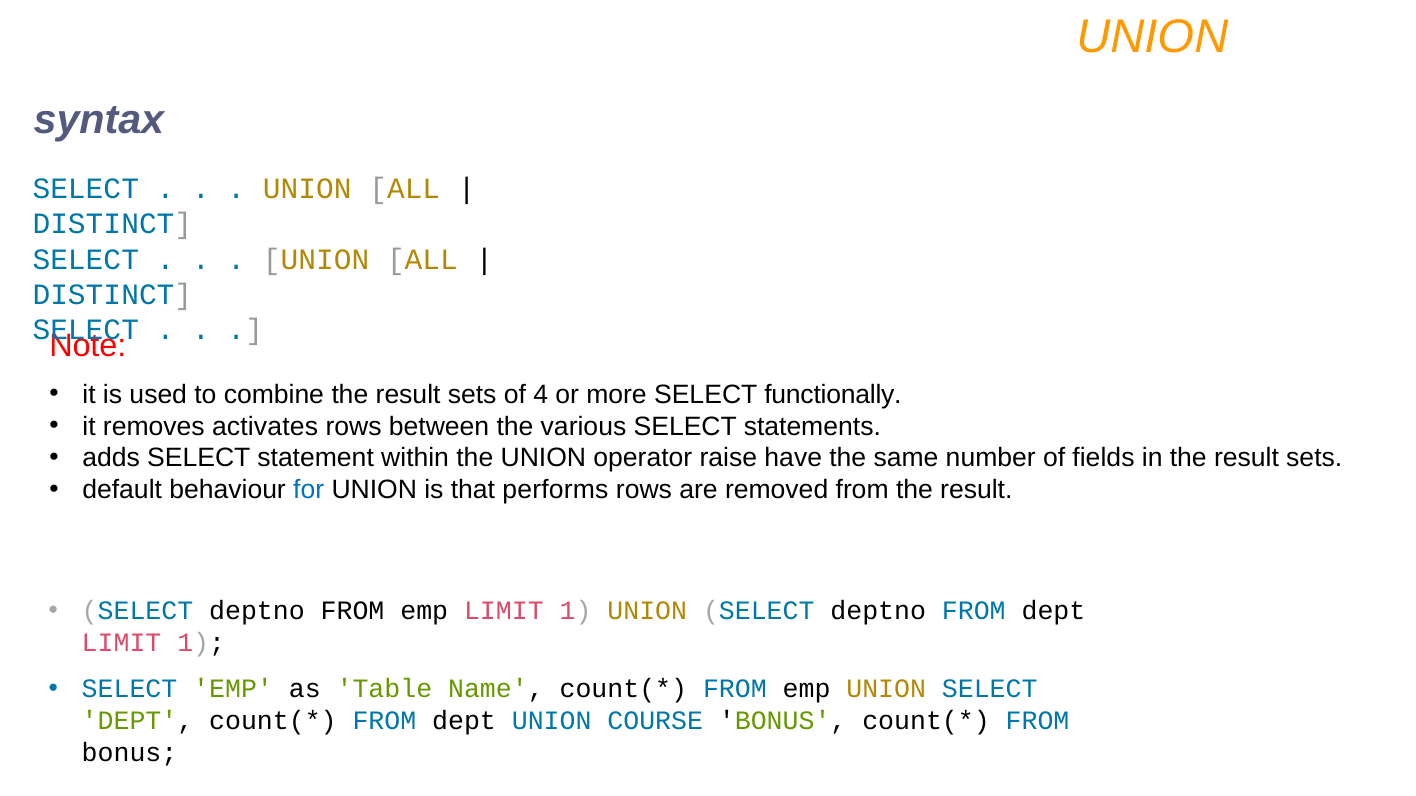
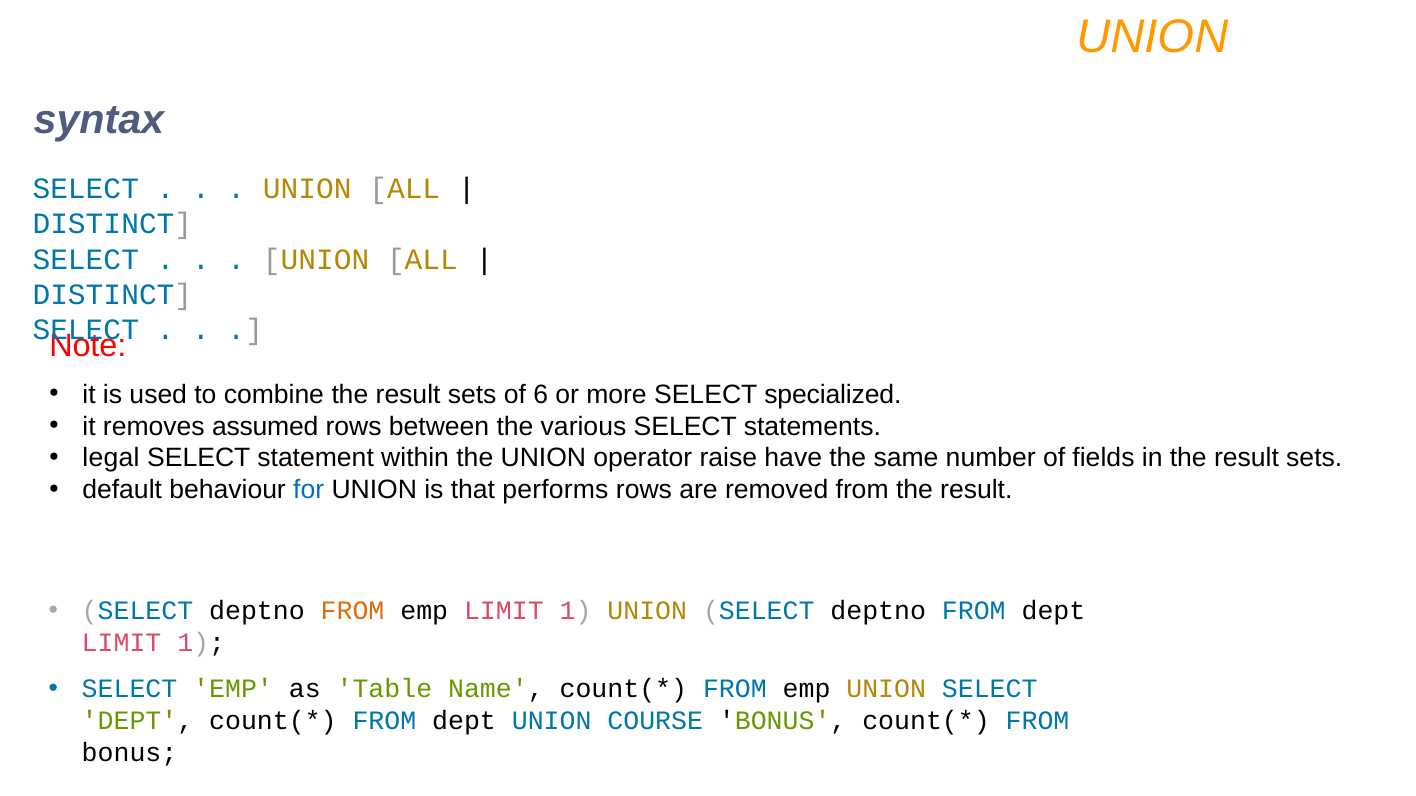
4: 4 -> 6
functionally: functionally -> specialized
activates: activates -> assumed
adds: adds -> legal
FROM at (353, 611) colour: black -> orange
